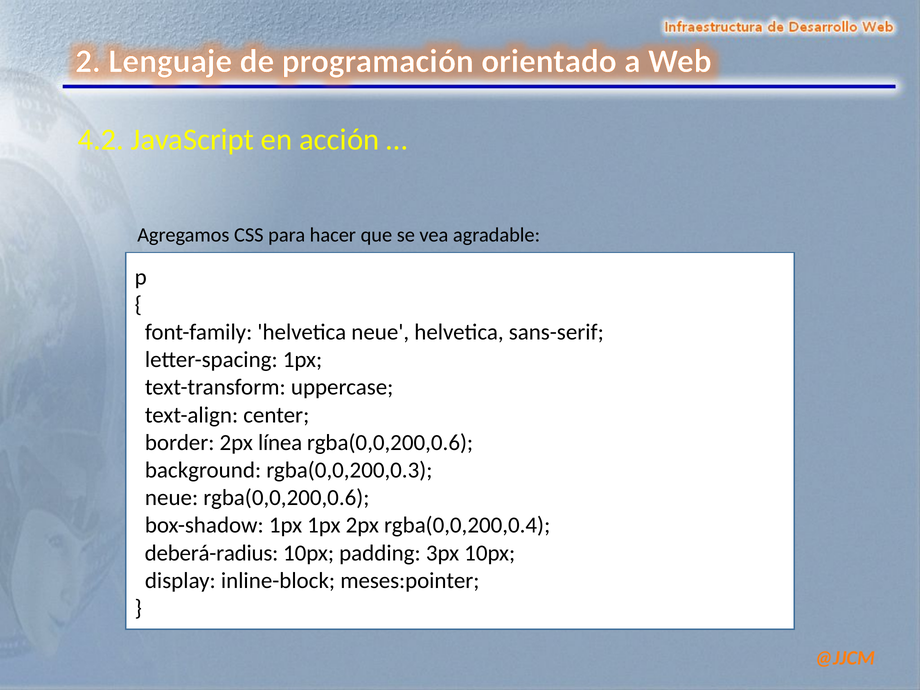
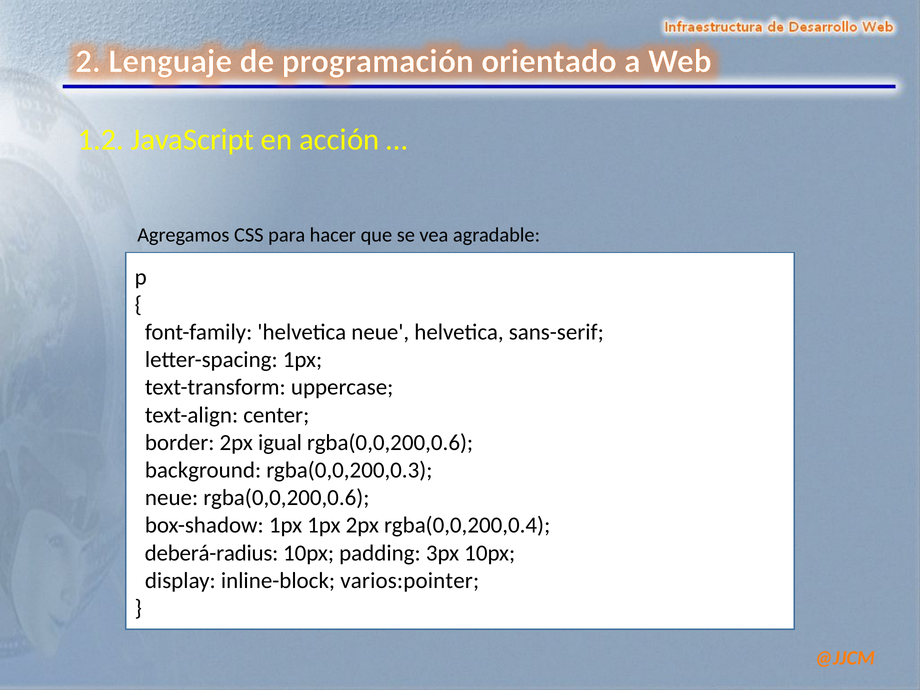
4.2: 4.2 -> 1.2
línea: línea -> igual
meses:pointer: meses:pointer -> varios:pointer
